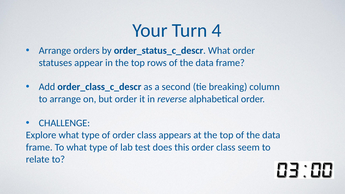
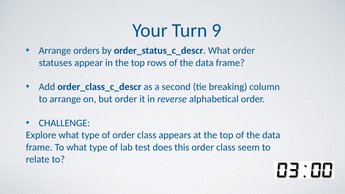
4: 4 -> 9
